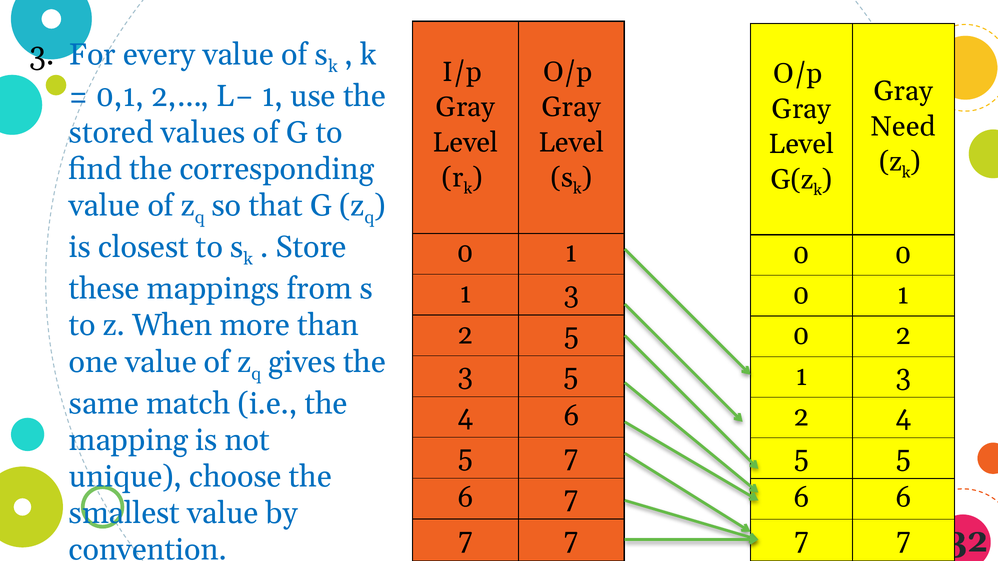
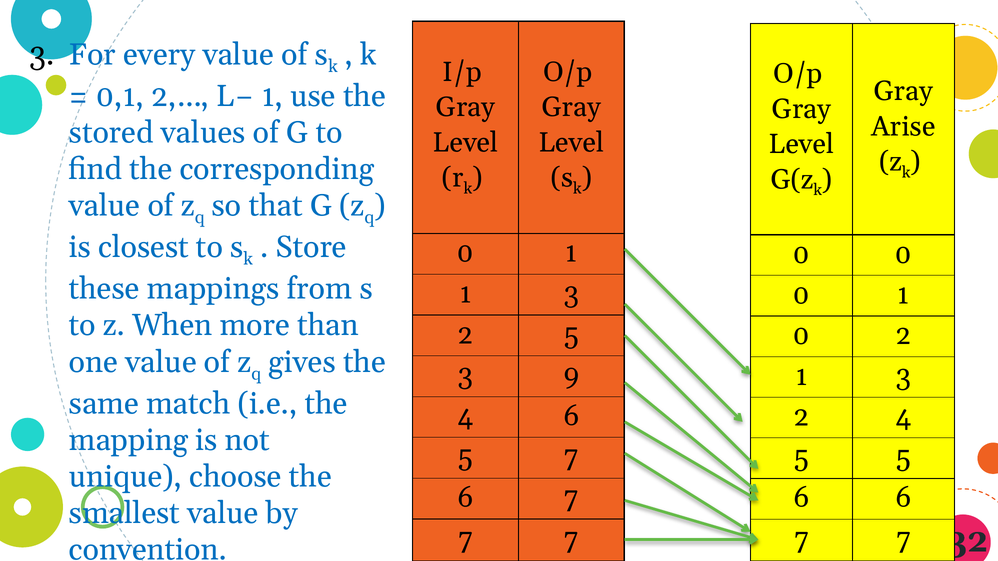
Need: Need -> Arise
3 5: 5 -> 9
